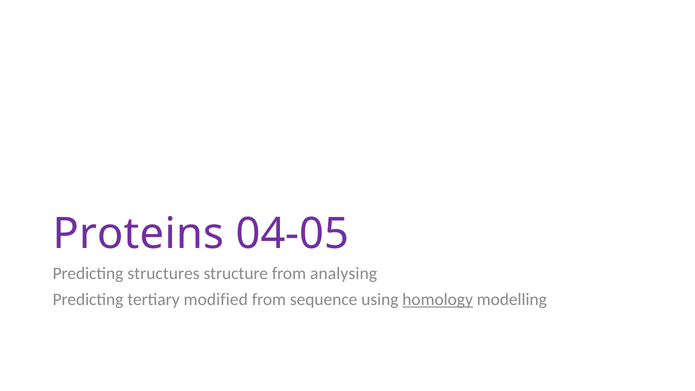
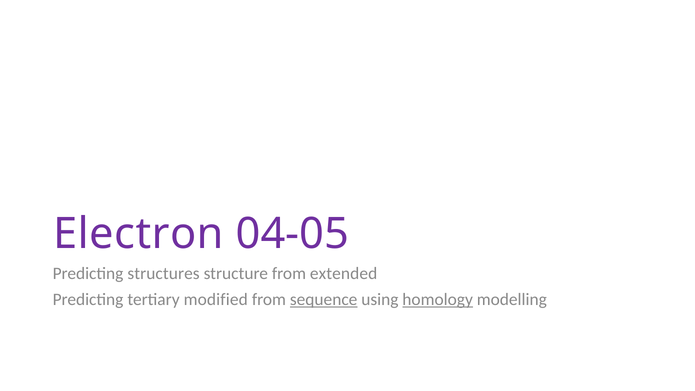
Proteins: Proteins -> Electron
analysing: analysing -> extended
sequence underline: none -> present
